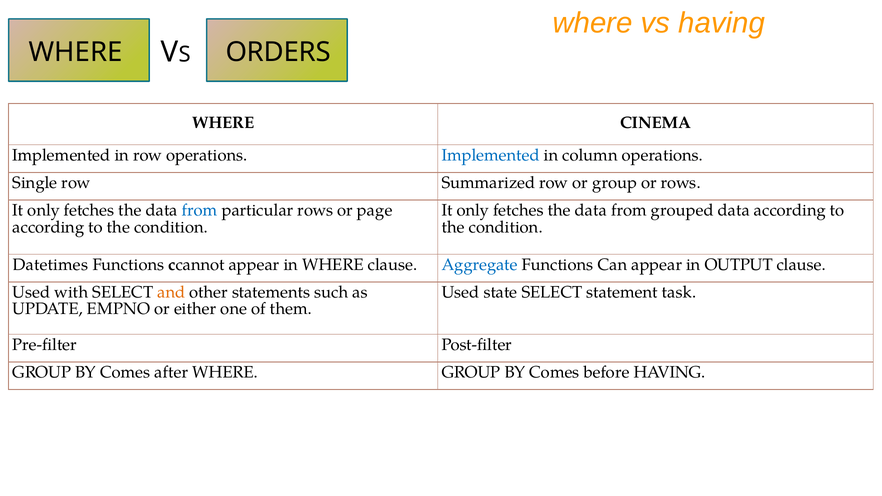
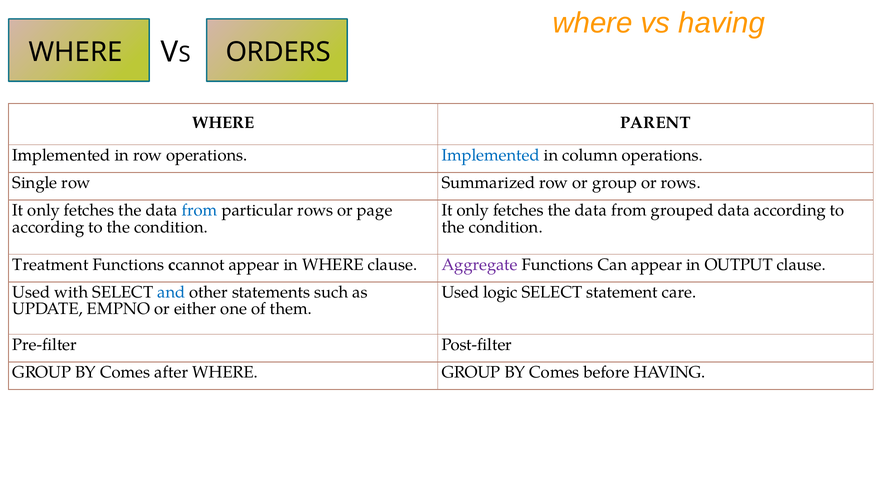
CINEMA: CINEMA -> PARENT
Datetimes: Datetimes -> Treatment
Aggregate colour: blue -> purple
and colour: orange -> blue
state: state -> logic
task: task -> care
